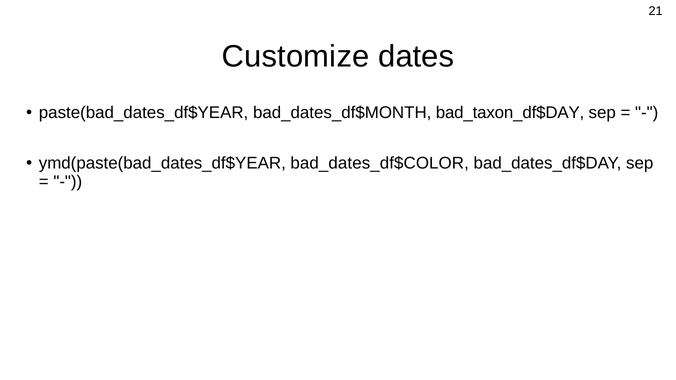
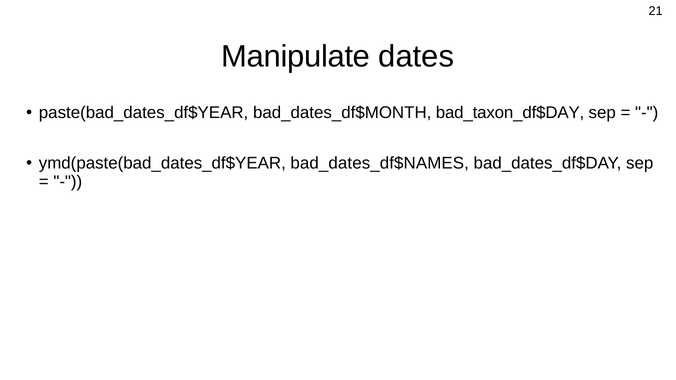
Customize: Customize -> Manipulate
bad_dates_df$COLOR: bad_dates_df$COLOR -> bad_dates_df$NAMES
